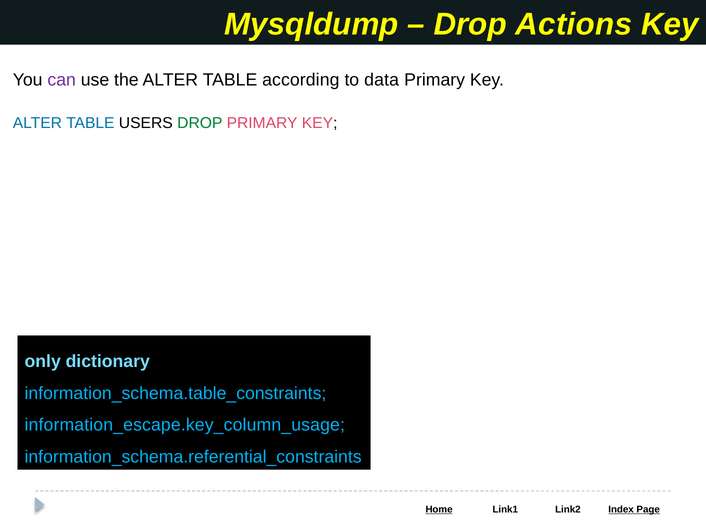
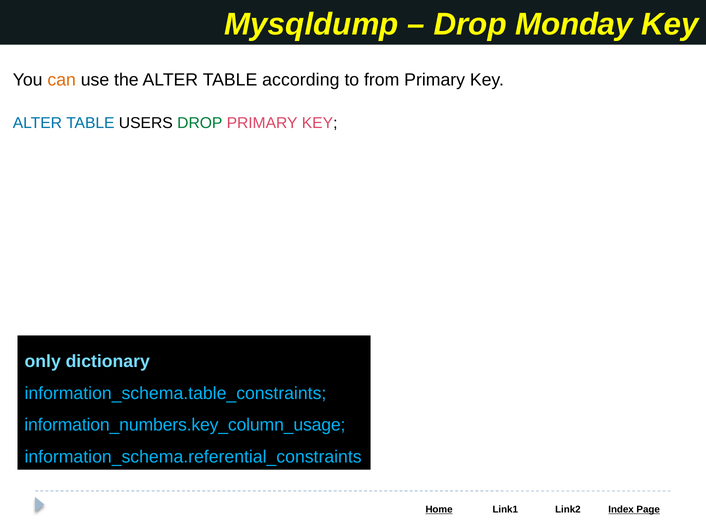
Actions: Actions -> Monday
can colour: purple -> orange
data: data -> from
information_escape.key_column_usage: information_escape.key_column_usage -> information_numbers.key_column_usage
